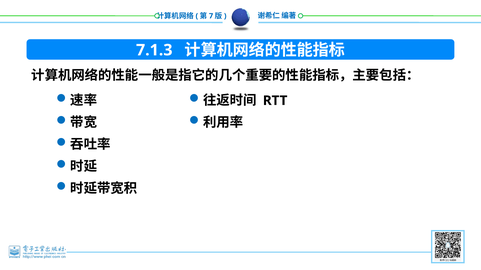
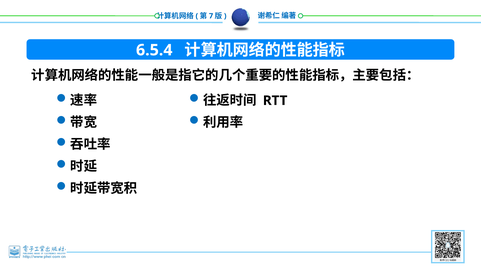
7.1.3: 7.1.3 -> 6.5.4
